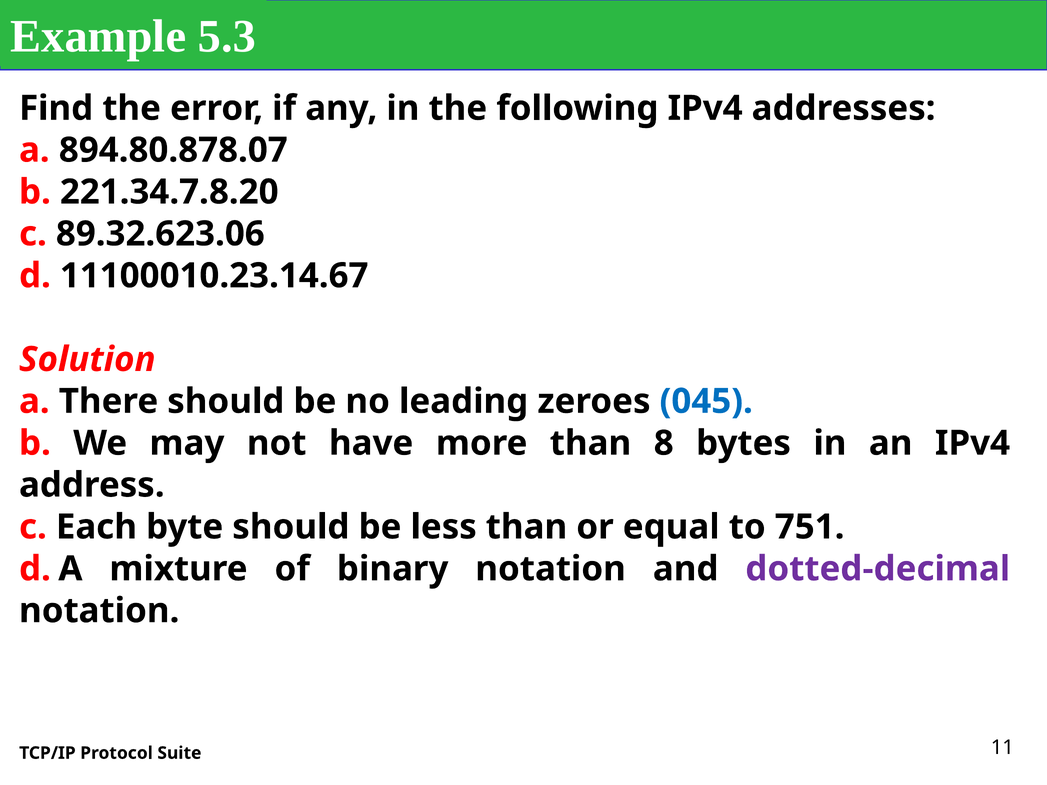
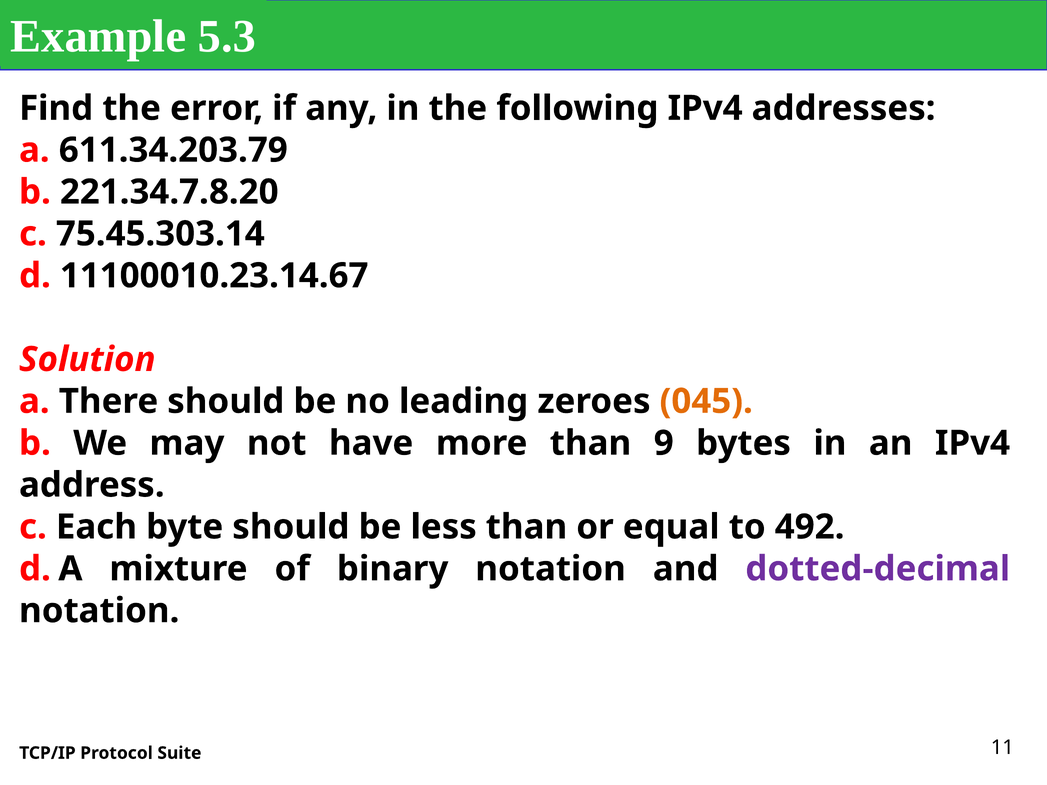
894.80.878.07: 894.80.878.07 -> 611.34.203.79
89.32.623.06: 89.32.623.06 -> 75.45.303.14
045 colour: blue -> orange
8: 8 -> 9
751: 751 -> 492
